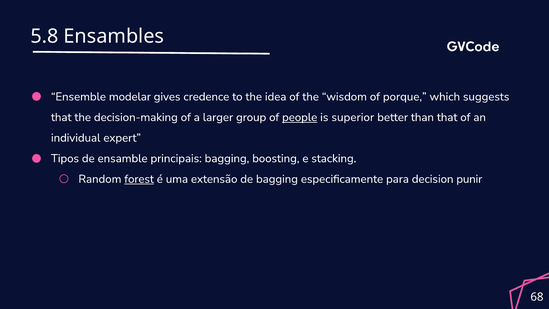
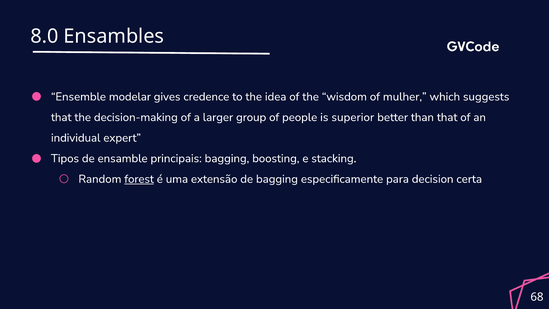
5.8: 5.8 -> 8.0
porque: porque -> mulher
people underline: present -> none
punir: punir -> certa
